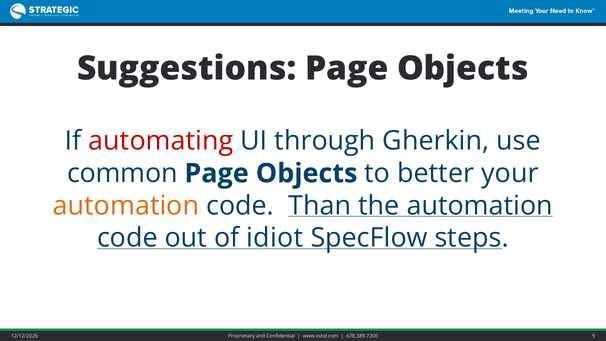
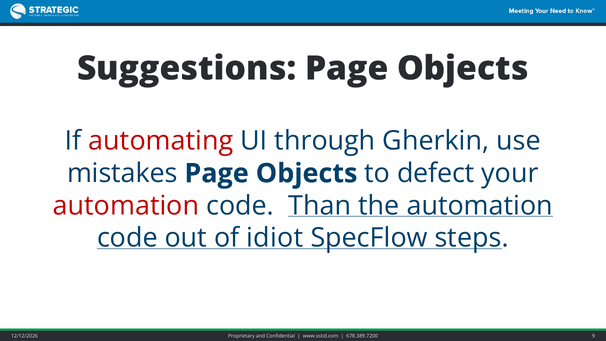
common: common -> mistakes
better: better -> defect
automation at (126, 206) colour: orange -> red
